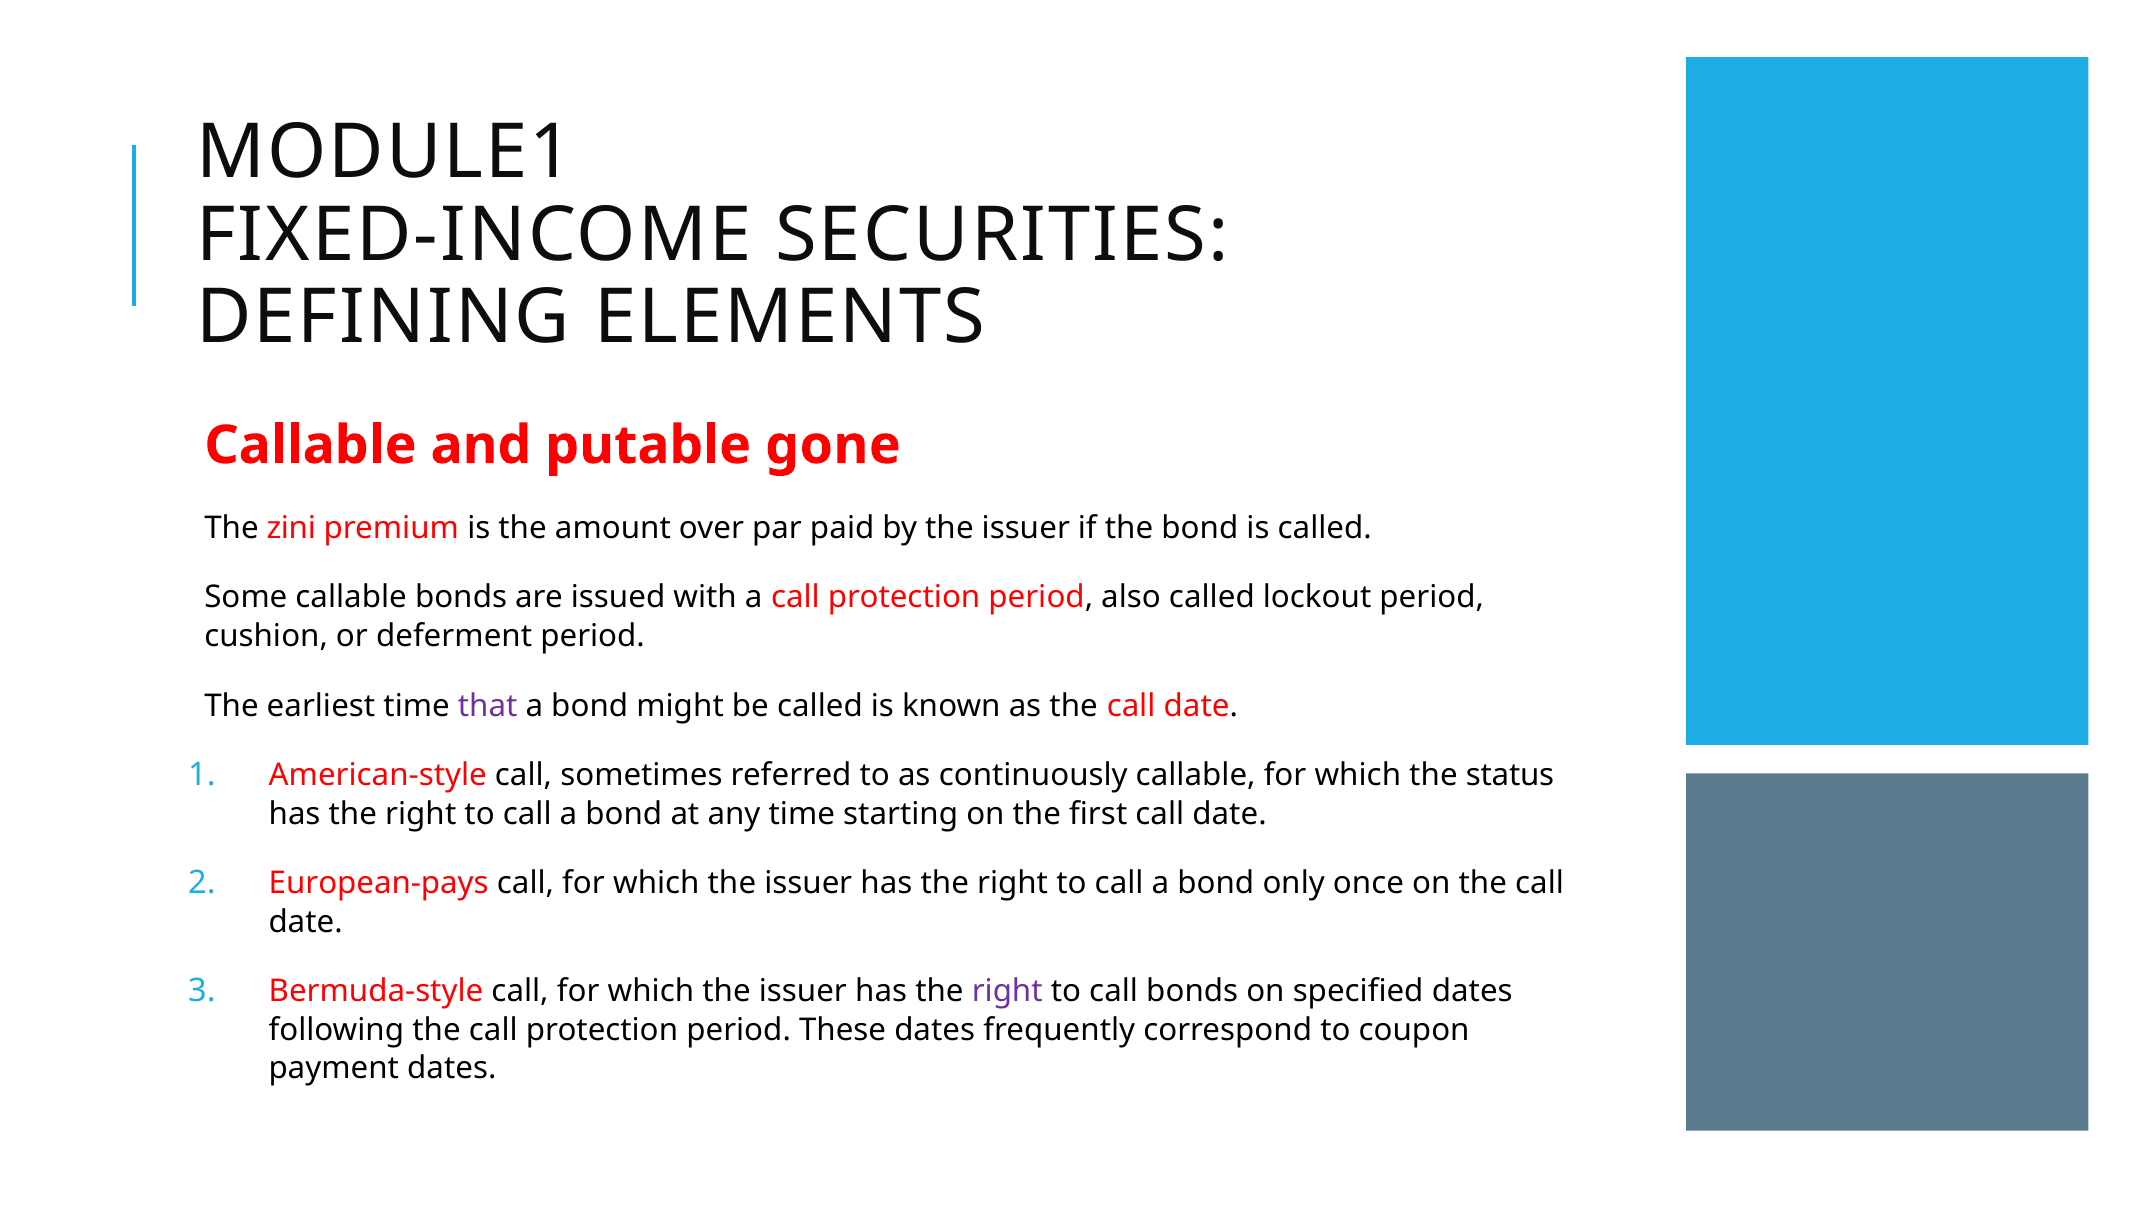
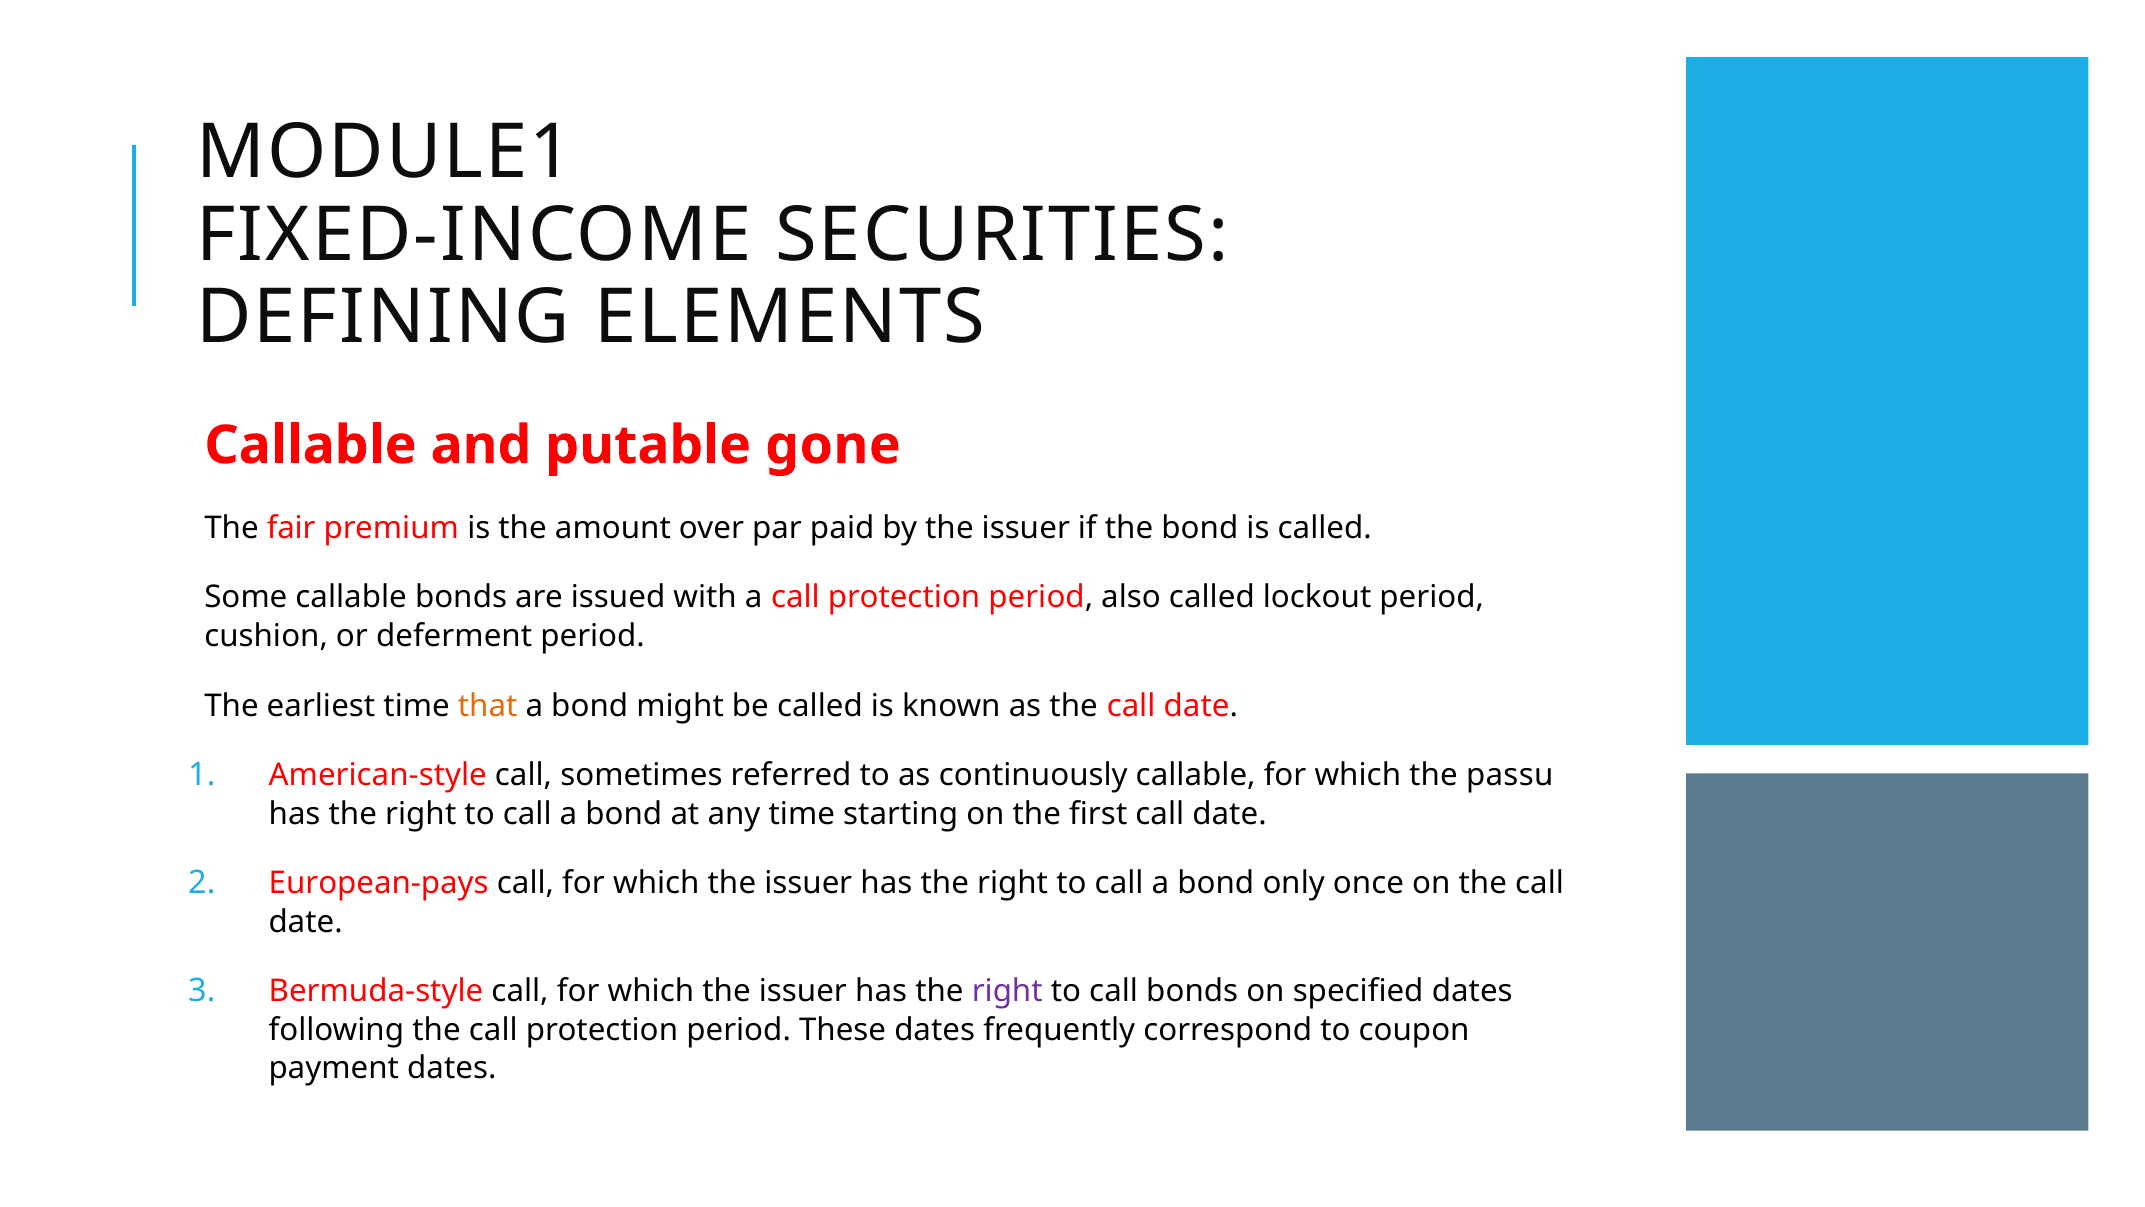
zini: zini -> fair
that colour: purple -> orange
status: status -> passu
